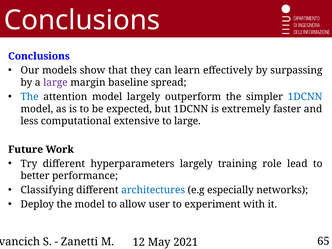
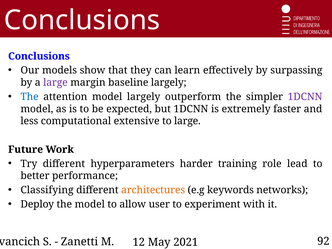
baseline spread: spread -> largely
1DCNN at (305, 97) colour: blue -> purple
hyperparameters largely: largely -> harder
architectures colour: blue -> orange
especially: especially -> keywords
65: 65 -> 92
